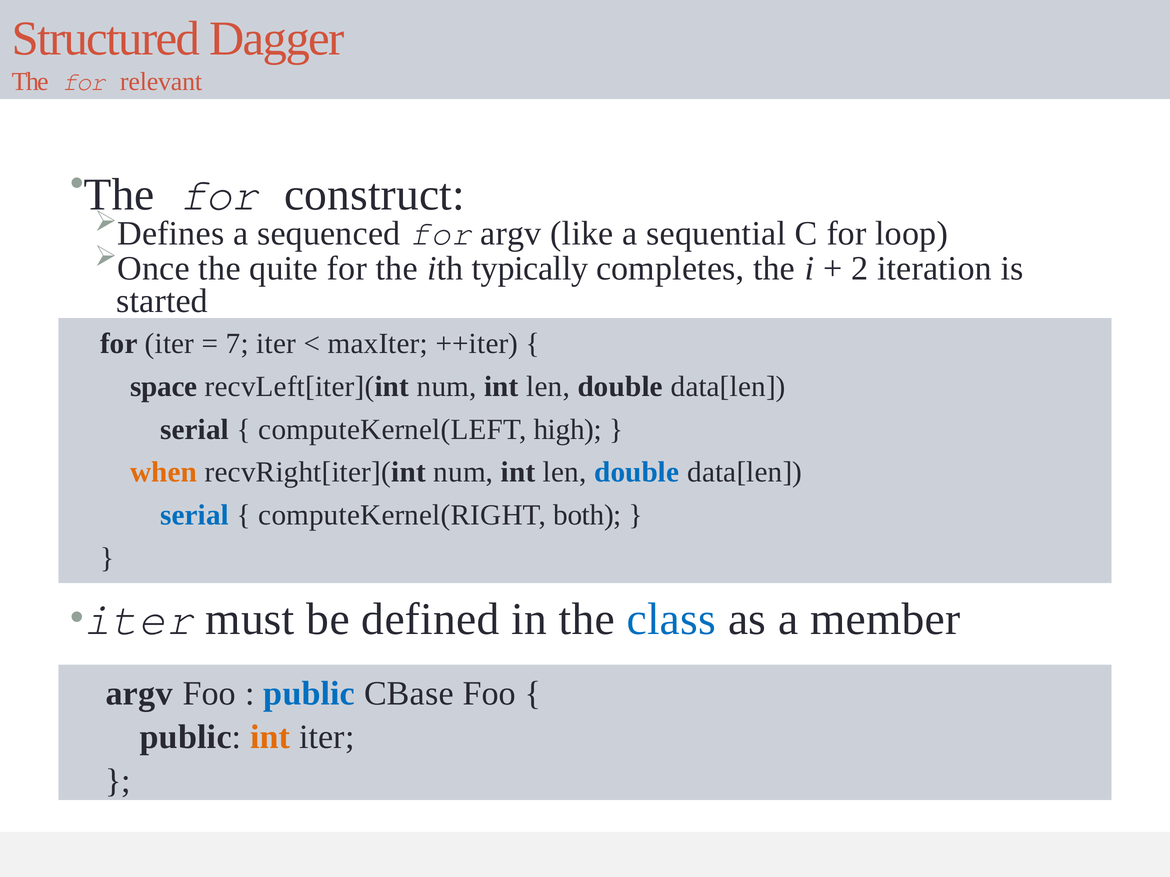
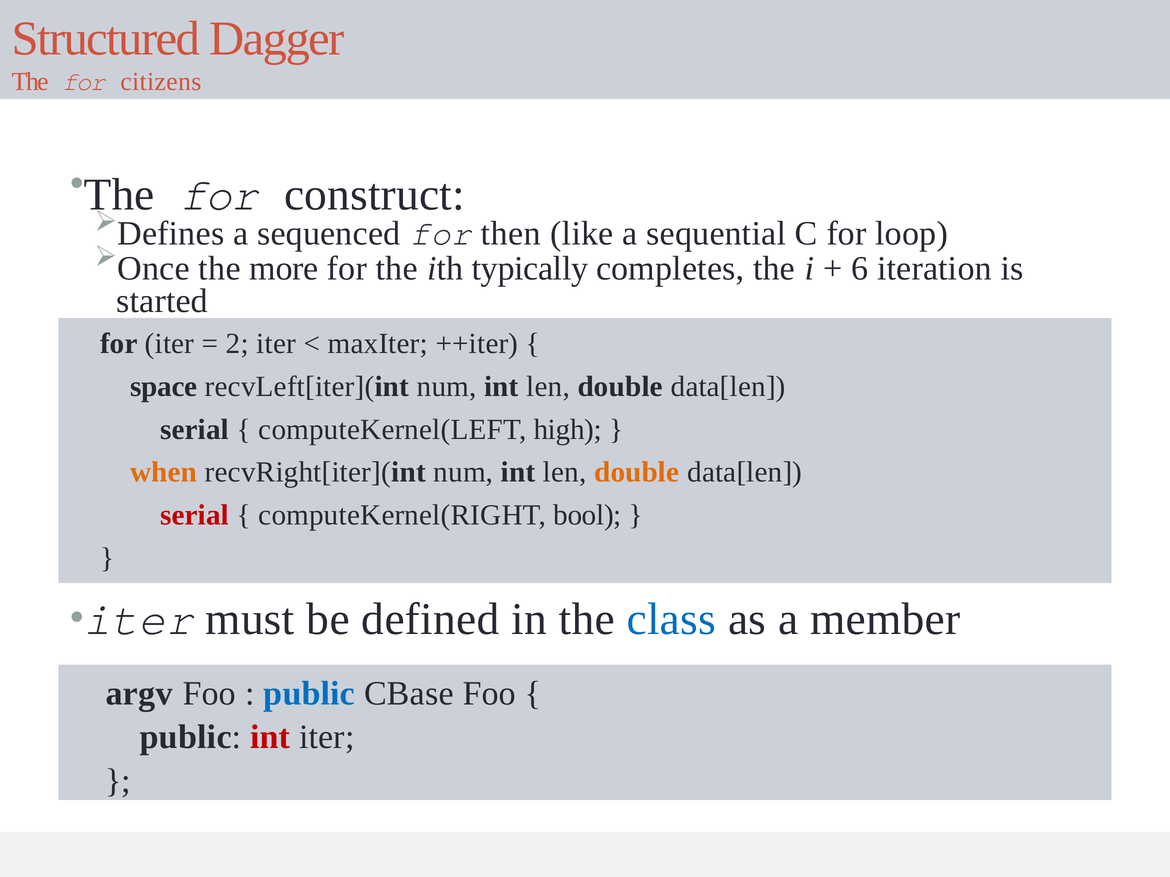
relevant: relevant -> citizens
for argv: argv -> then
quite: quite -> more
2: 2 -> 6
7: 7 -> 2
double at (637, 473) colour: blue -> orange
serial at (195, 516) colour: blue -> red
both: both -> bool
int at (270, 738) colour: orange -> red
